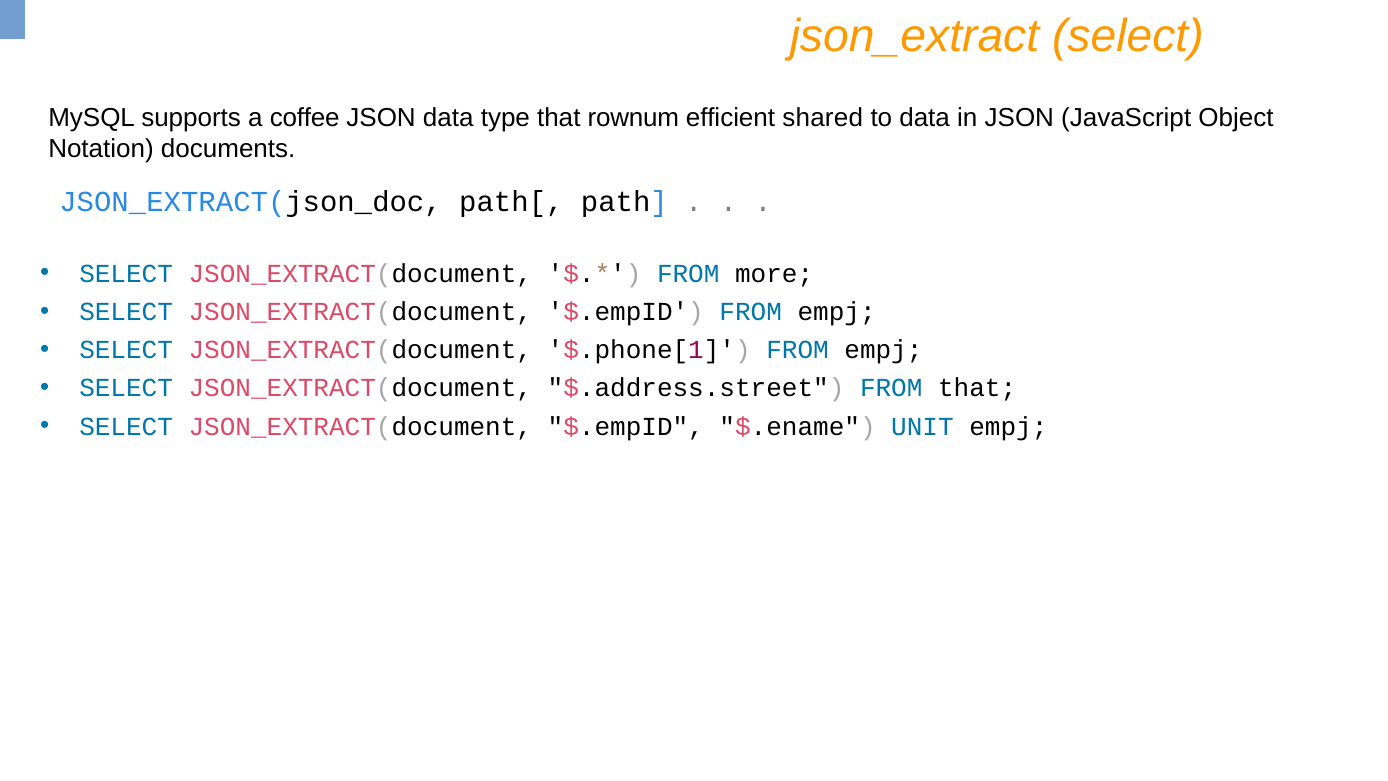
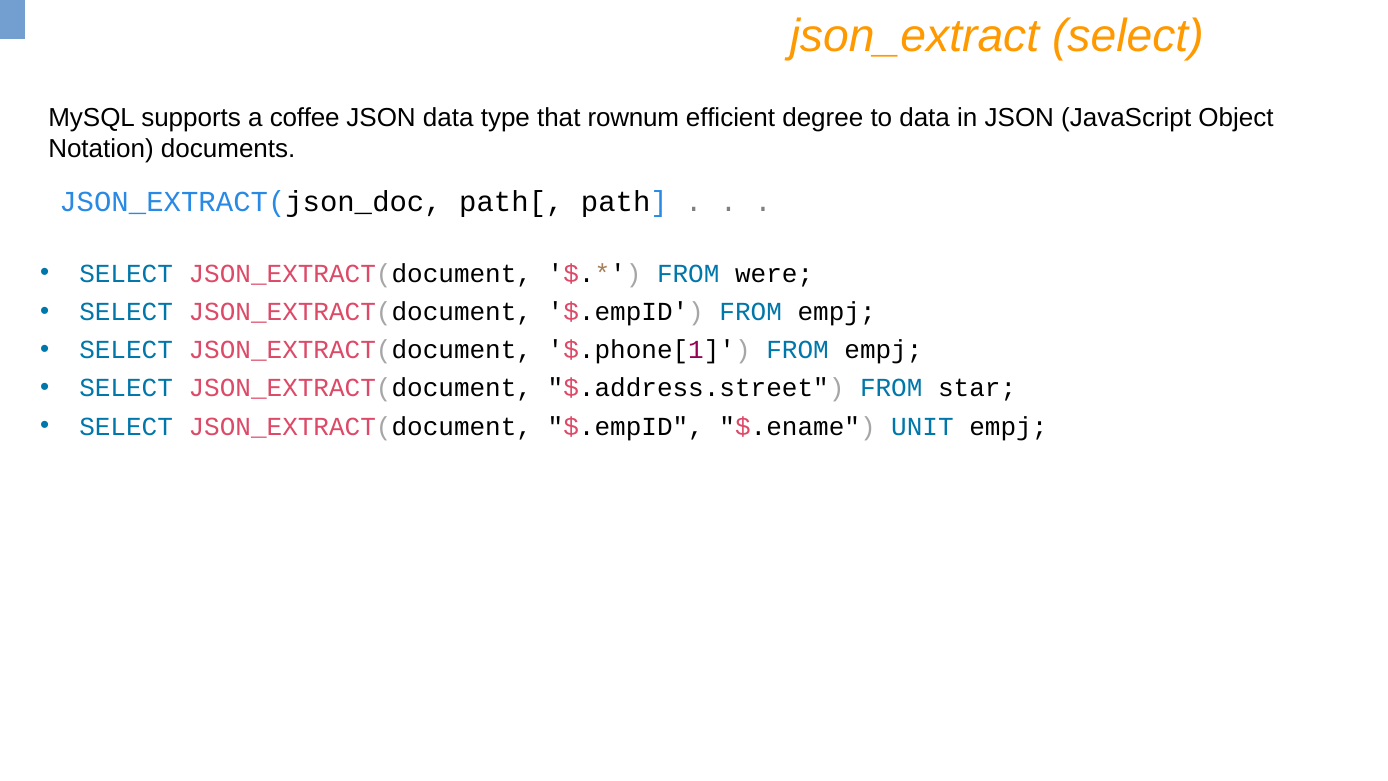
shared: shared -> degree
more: more -> were
FROM that: that -> star
